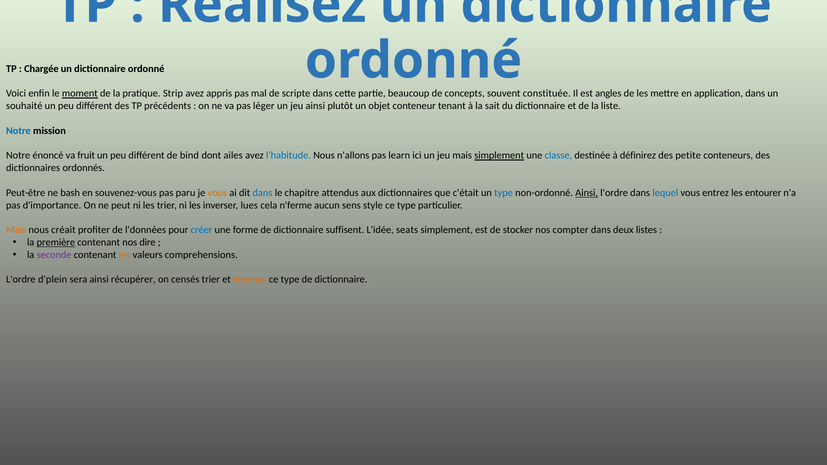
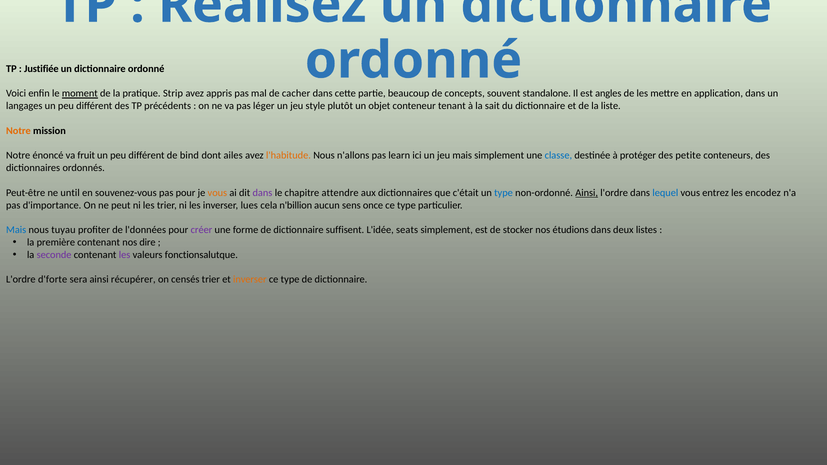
Chargée: Chargée -> Justifiée
scripte: scripte -> cacher
constituée: constituée -> standalone
souhaité: souhaité -> langages
jeu ainsi: ainsi -> style
Notre at (18, 131) colour: blue -> orange
l'habitude colour: blue -> orange
simplement at (499, 156) underline: present -> none
définirez: définirez -> protéger
bash: bash -> until
pas paru: paru -> pour
dans at (262, 193) colour: blue -> purple
attendus: attendus -> attendre
entourer: entourer -> encodez
n'ferme: n'ferme -> n'billion
style: style -> once
Mais at (16, 230) colour: orange -> blue
créait: créait -> tuyau
créer colour: blue -> purple
compter: compter -> étudions
première underline: present -> none
les at (125, 255) colour: orange -> purple
comprehensions: comprehensions -> fonctionsalutque
d'plein: d'plein -> d'forte
